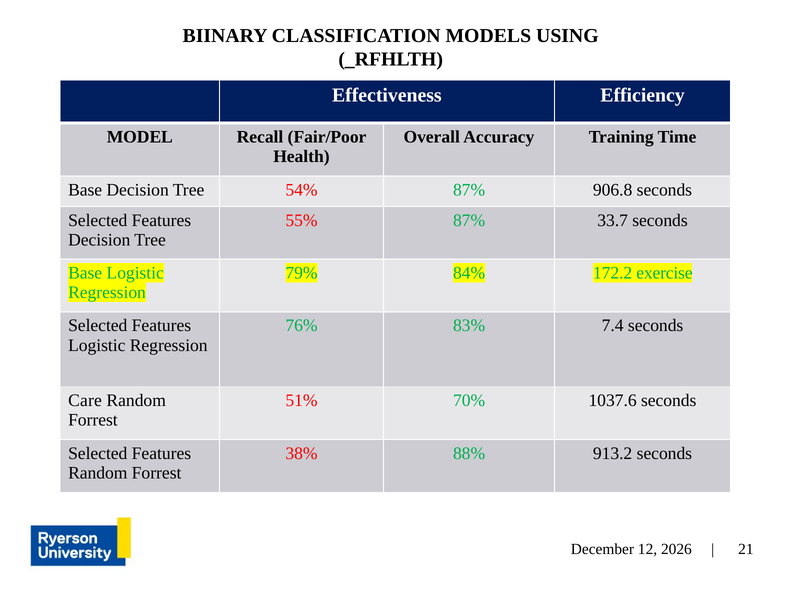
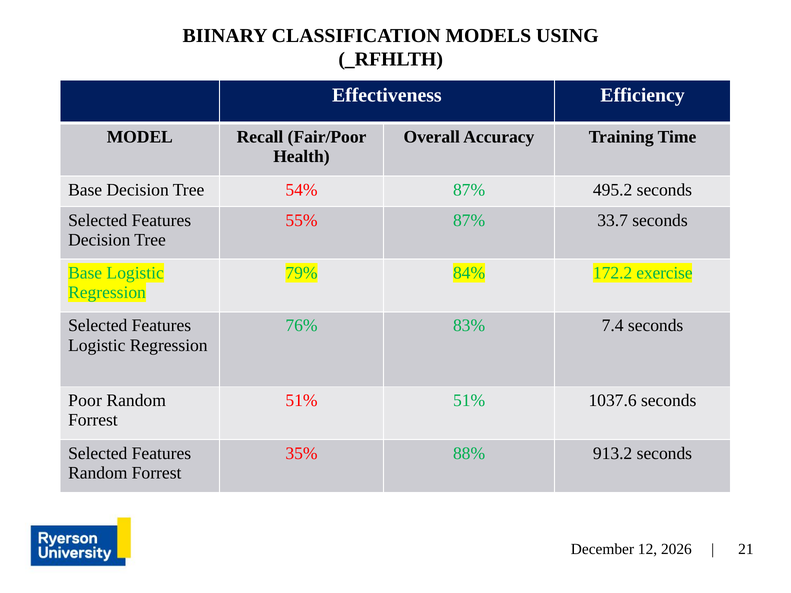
906.8: 906.8 -> 495.2
Care: Care -> Poor
51% 70%: 70% -> 51%
38%: 38% -> 35%
